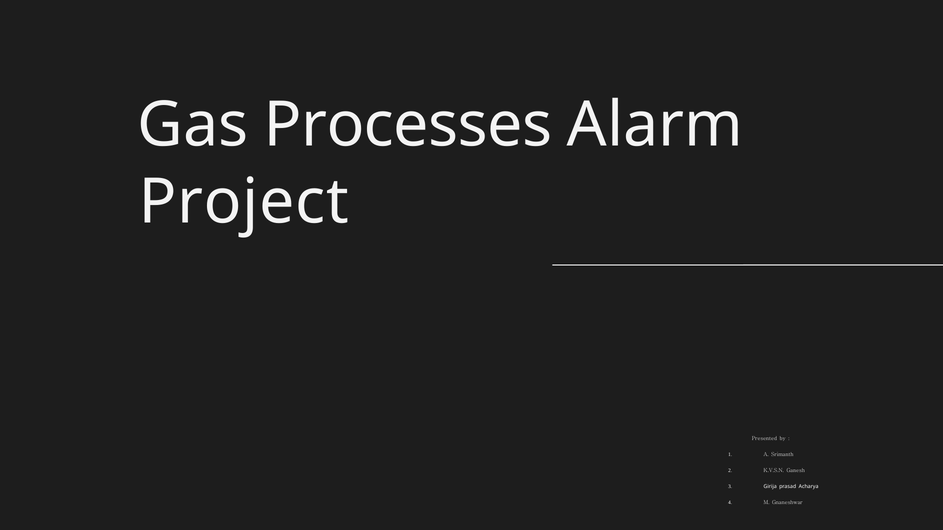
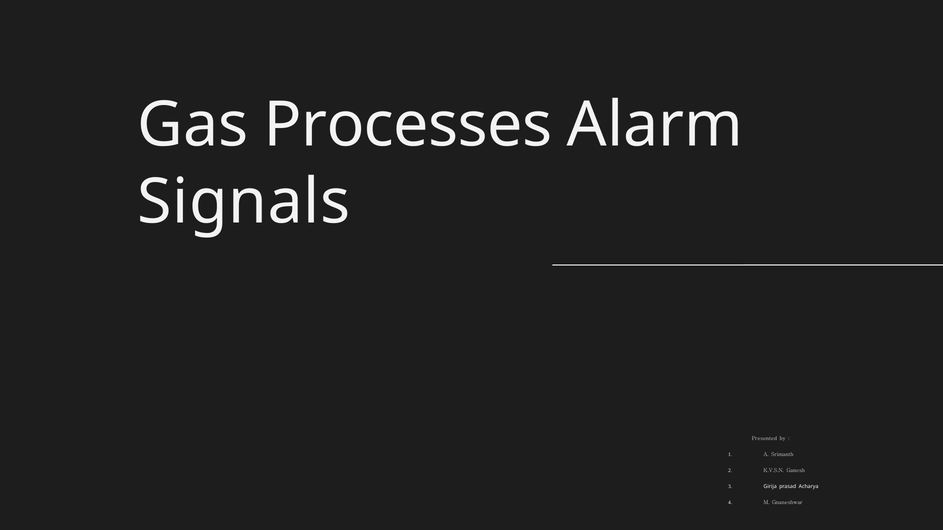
Project: Project -> Signals
